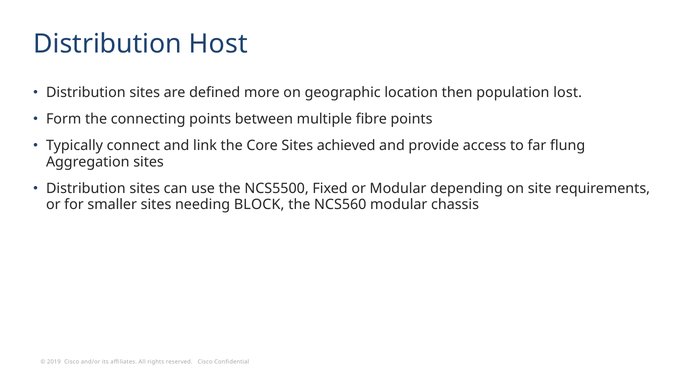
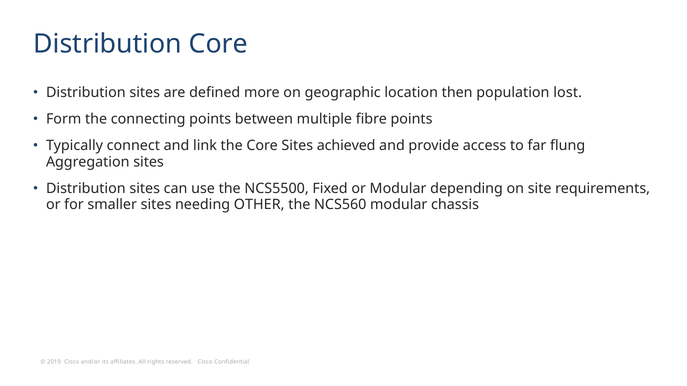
Distribution Host: Host -> Core
BLOCK: BLOCK -> OTHER
